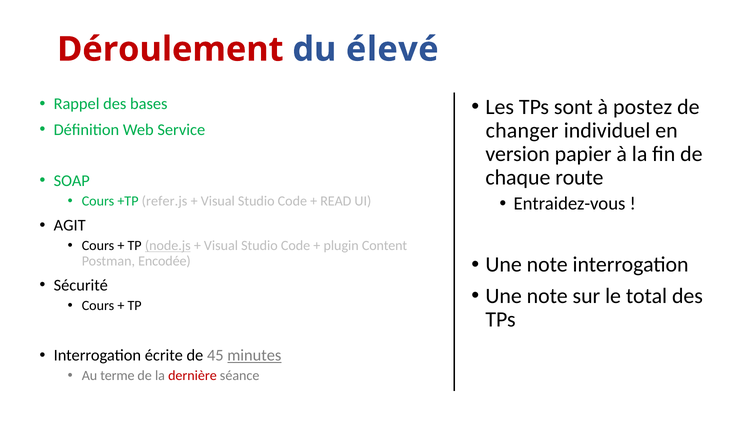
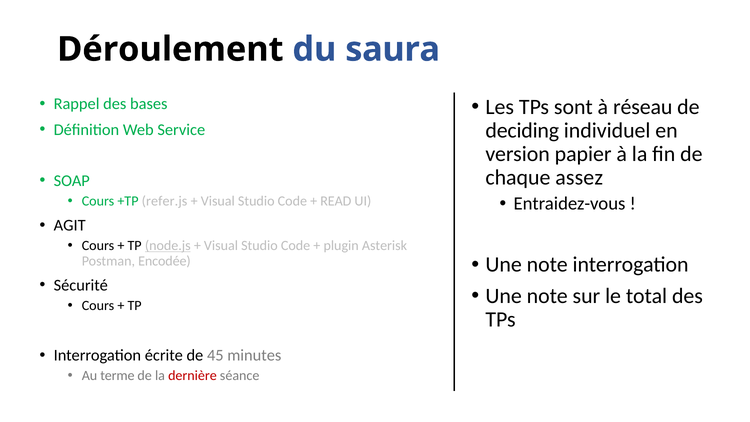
Déroulement colour: red -> black
élevé: élevé -> saura
postez: postez -> réseau
changer: changer -> deciding
route: route -> assez
Content: Content -> Asterisk
minutes underline: present -> none
